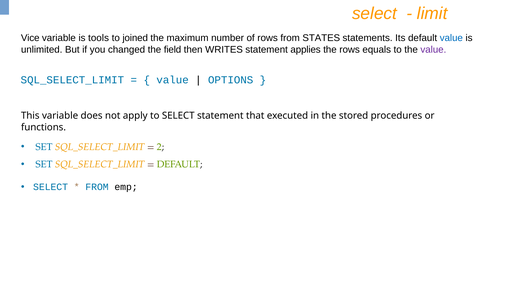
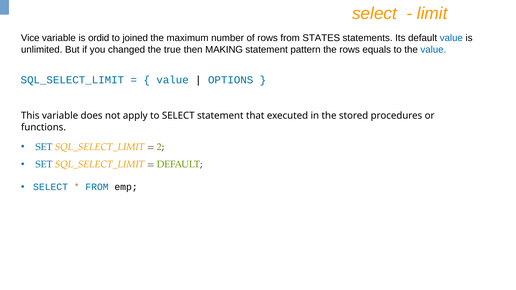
tools: tools -> ordid
field: field -> true
WRITES: WRITES -> MAKING
applies: applies -> pattern
value at (433, 50) colour: purple -> blue
